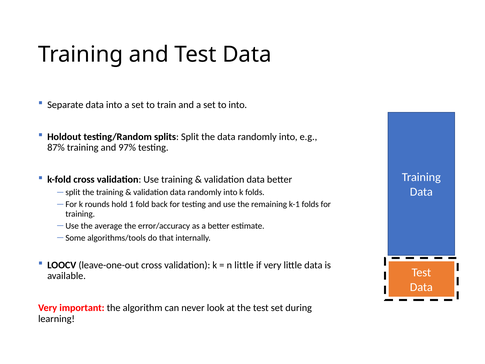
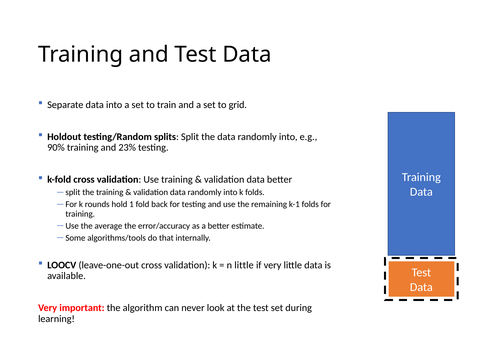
to into: into -> grid
87%: 87% -> 90%
97%: 97% -> 23%
